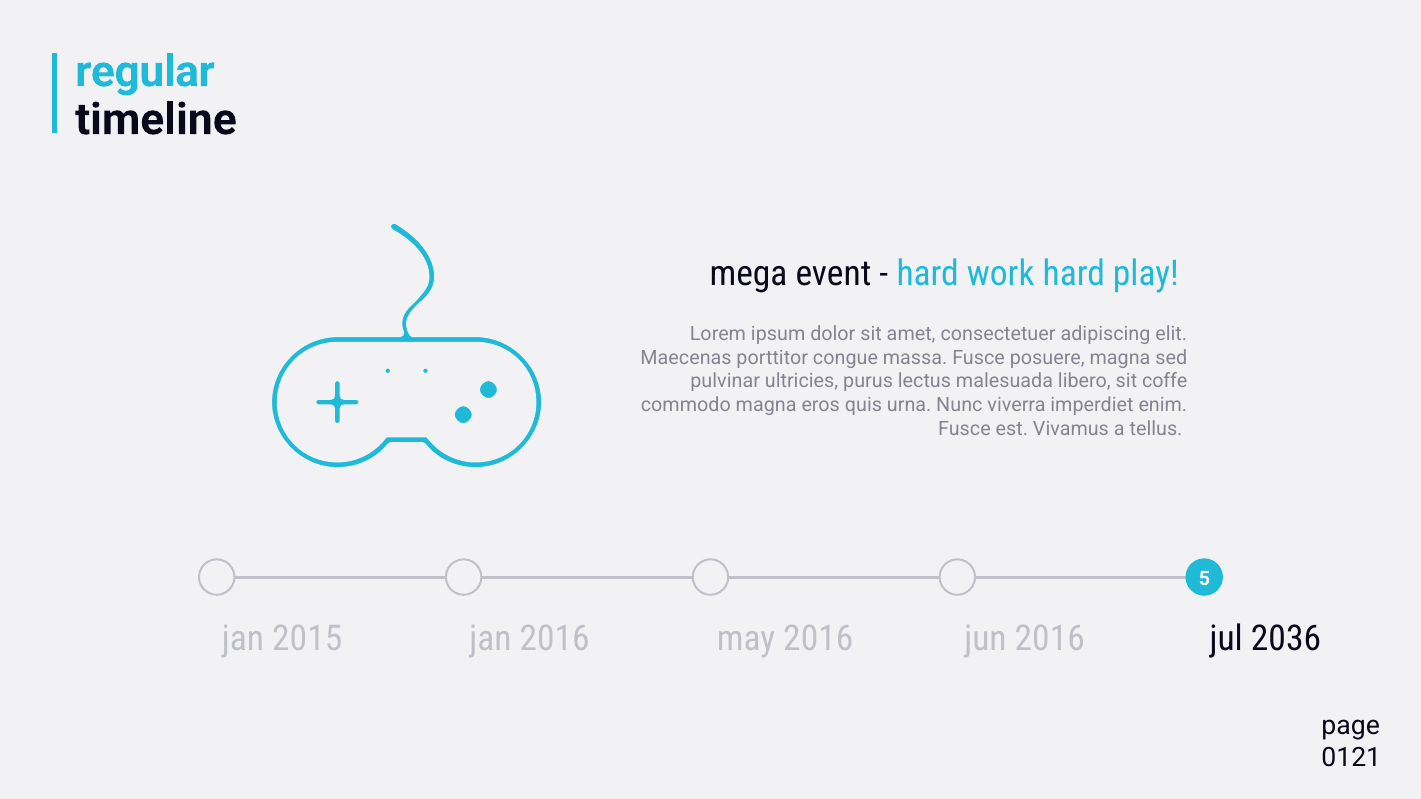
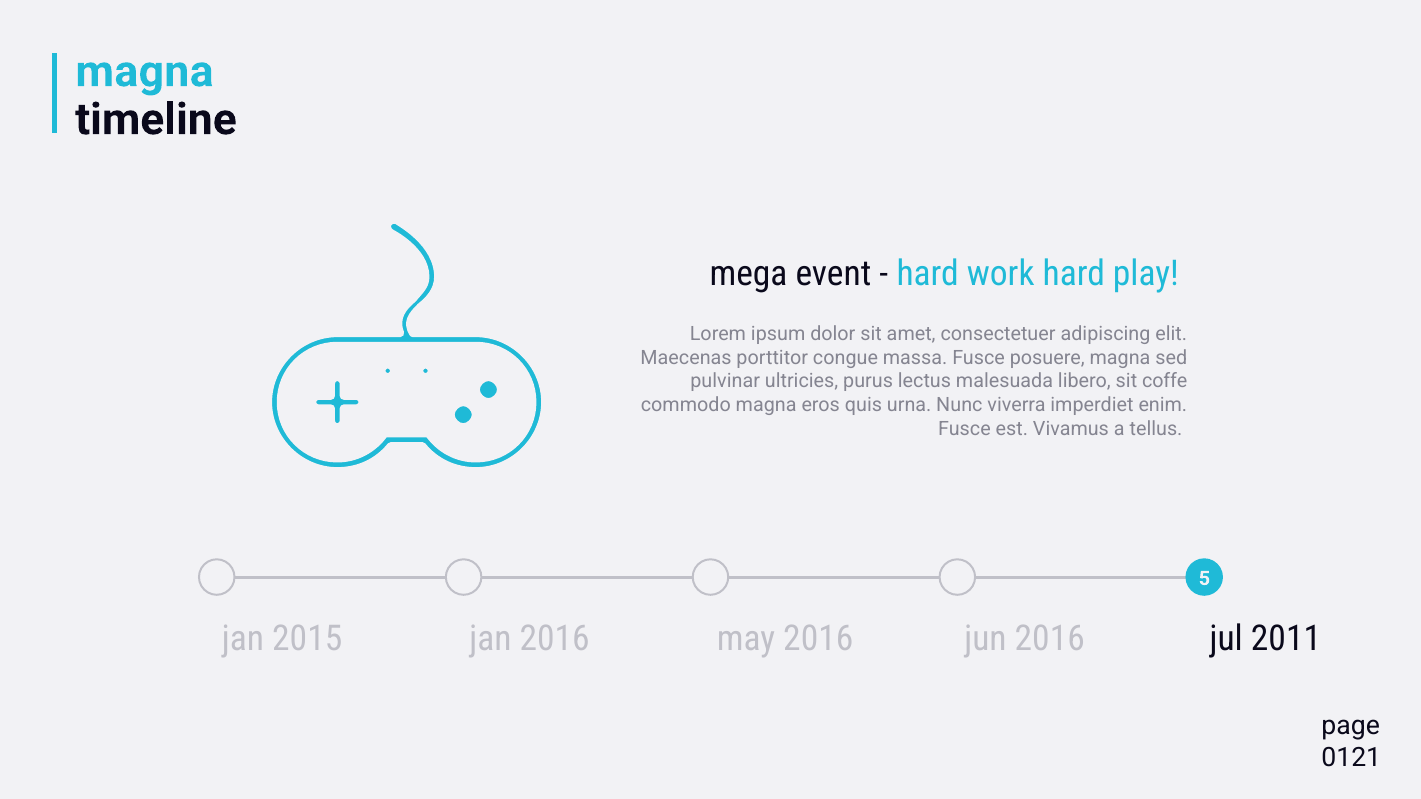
regular at (145, 72): regular -> magna
2036: 2036 -> 2011
